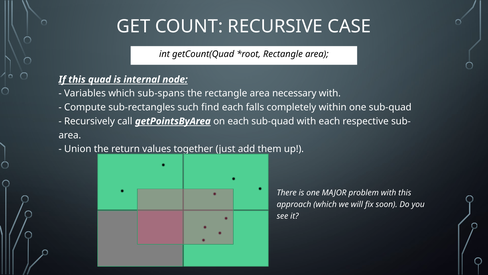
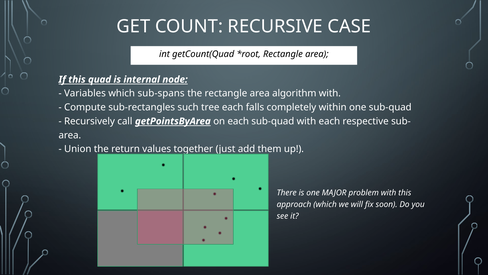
necessary: necessary -> algorithm
find: find -> tree
